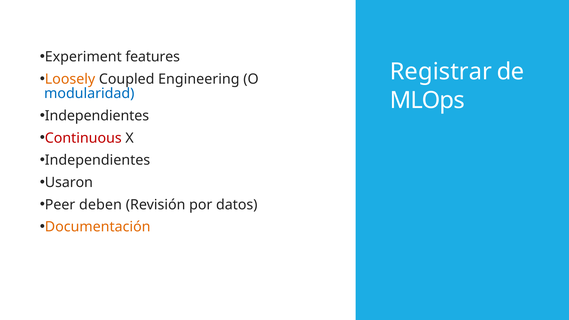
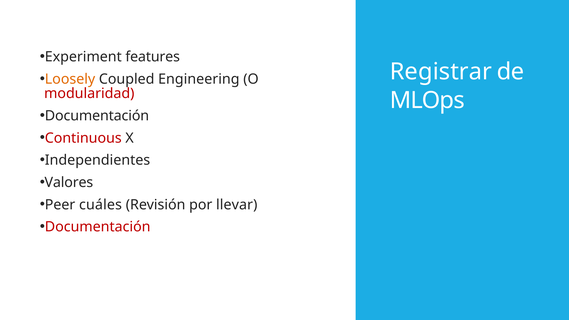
modularidad colour: blue -> red
Independientes at (97, 116): Independientes -> Documentación
Usaron: Usaron -> Valores
deben: deben -> cuáles
datos: datos -> llevar
Documentación at (98, 227) colour: orange -> red
